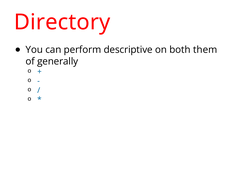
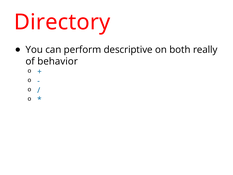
them: them -> really
generally: generally -> behavior
